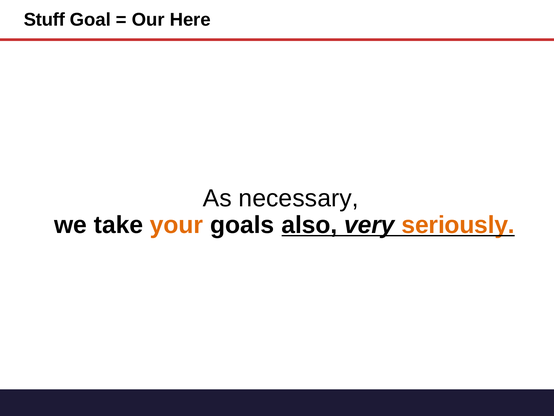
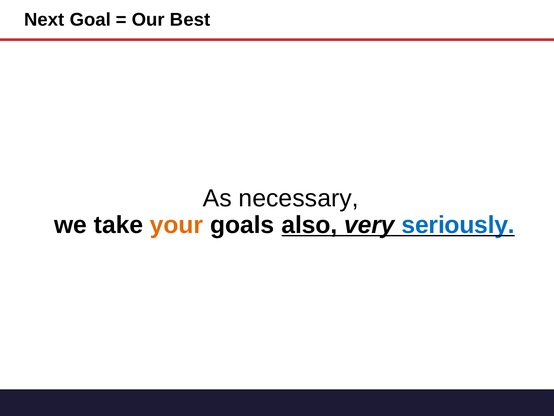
Stuff: Stuff -> Next
Here: Here -> Best
seriously colour: orange -> blue
